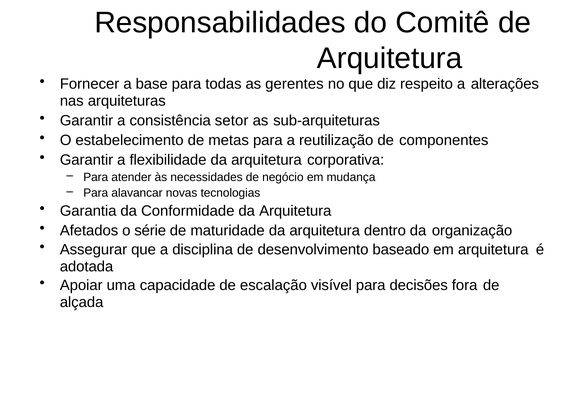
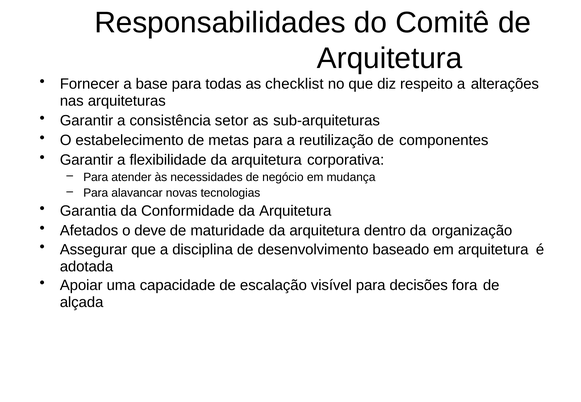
gerentes: gerentes -> checklist
série: série -> deve
